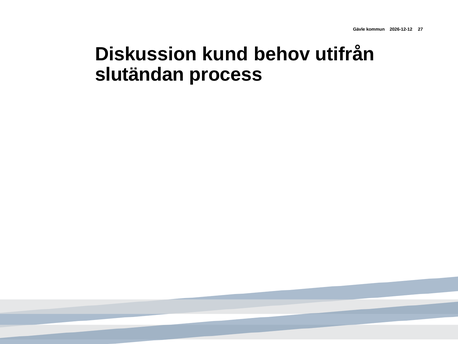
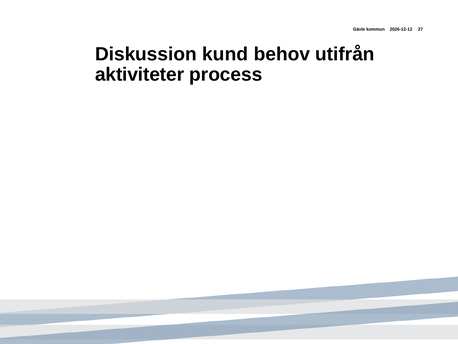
slutändan: slutändan -> aktiviteter
